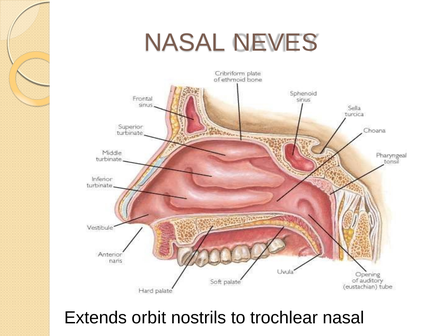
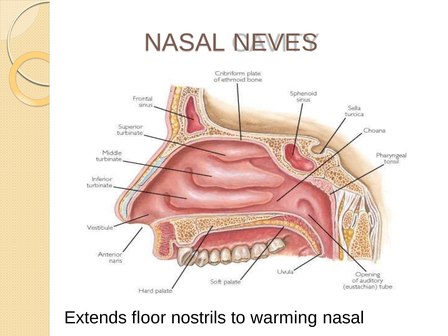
orbit: orbit -> floor
trochlear: trochlear -> warming
